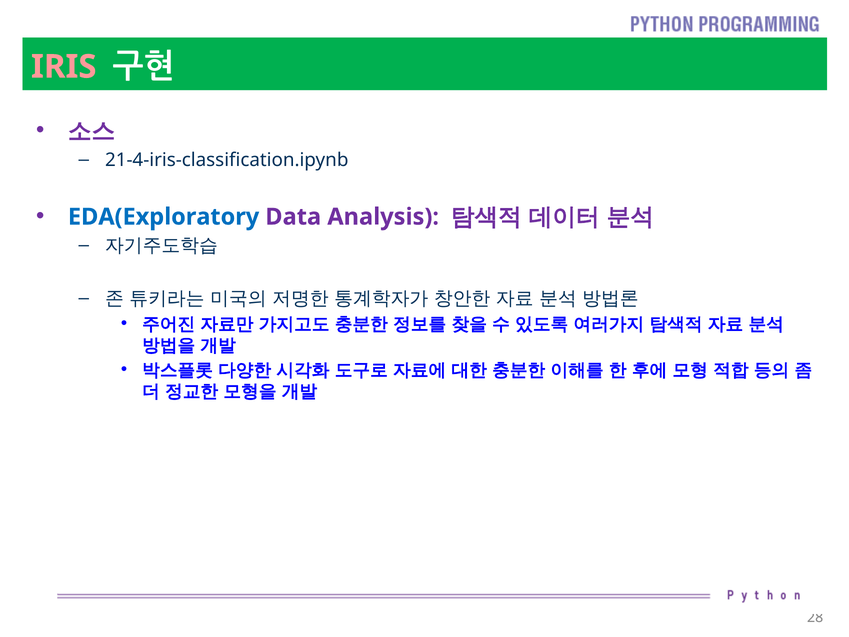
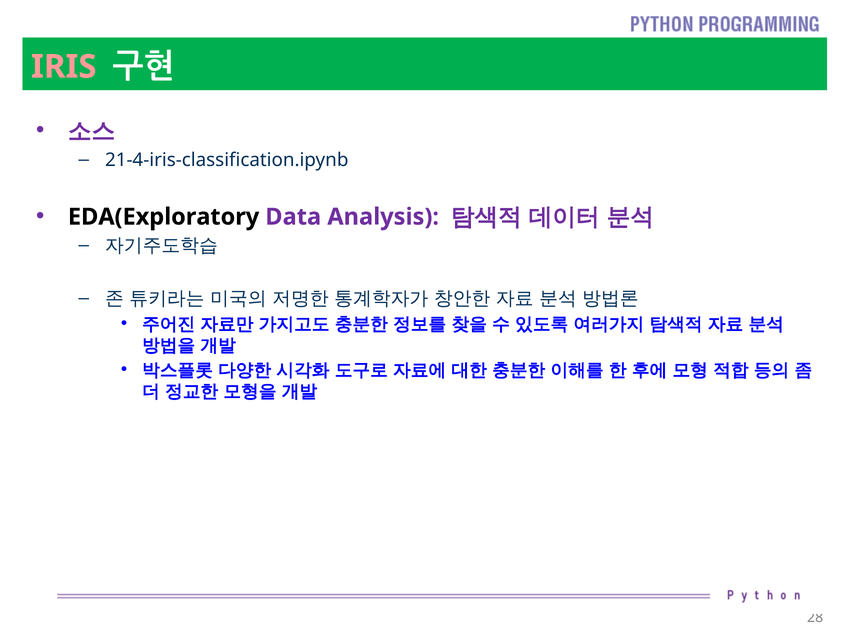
EDA(Exploratory colour: blue -> black
